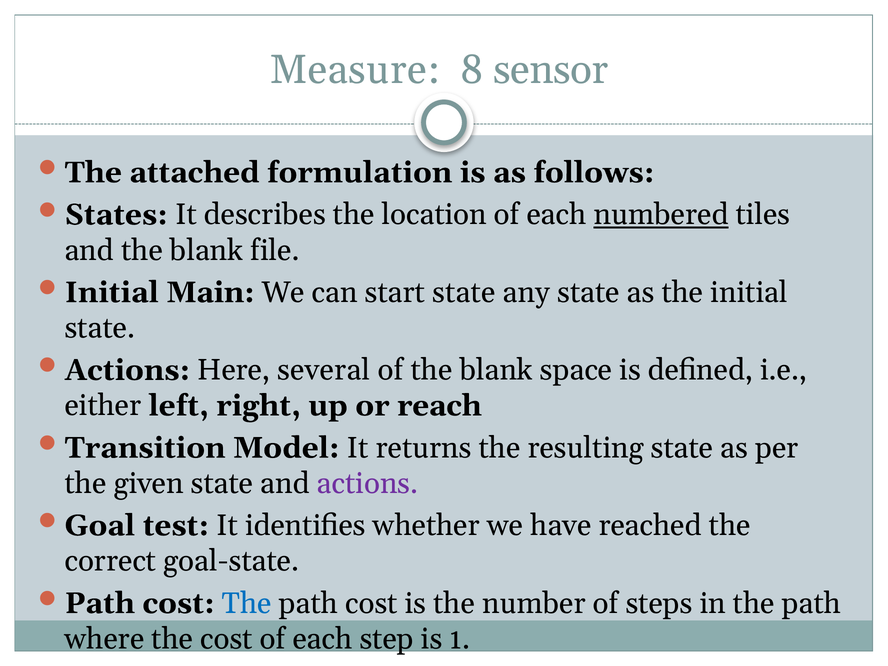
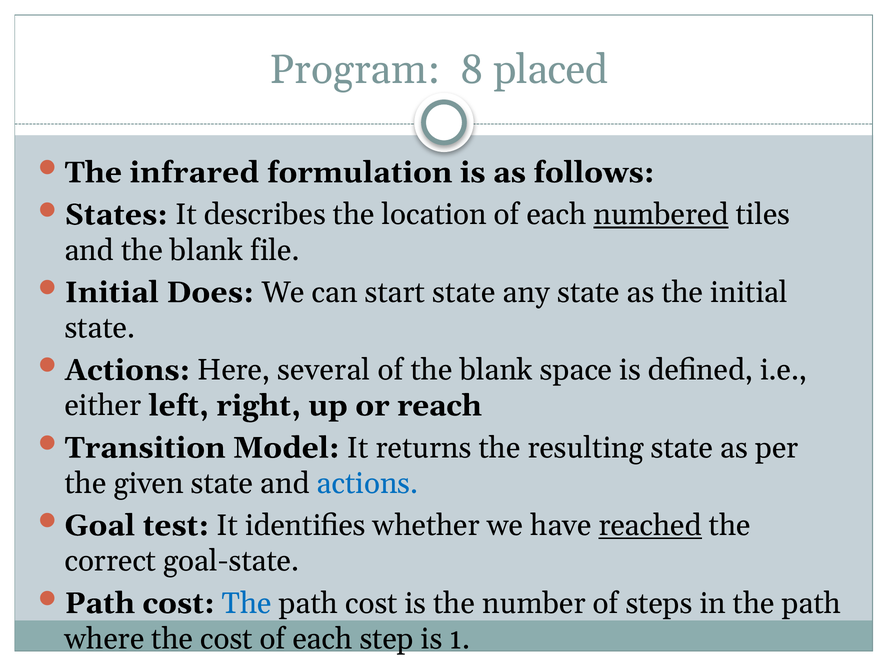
Measure: Measure -> Program
sensor: sensor -> placed
attached: attached -> infrared
Main: Main -> Does
actions colour: purple -> blue
reached underline: none -> present
